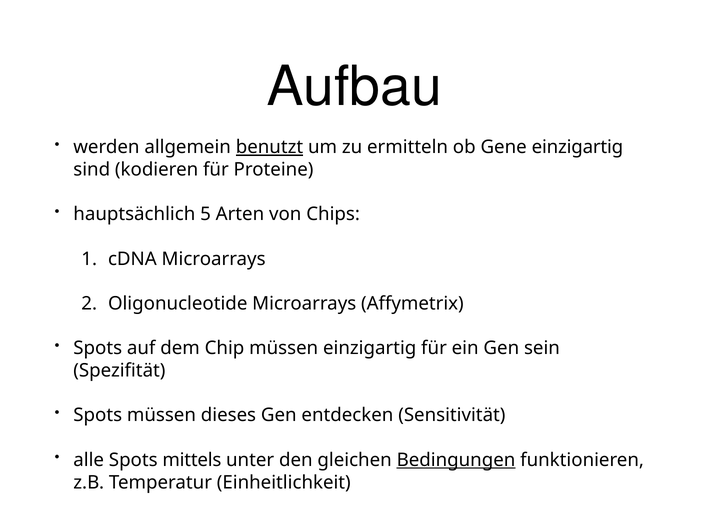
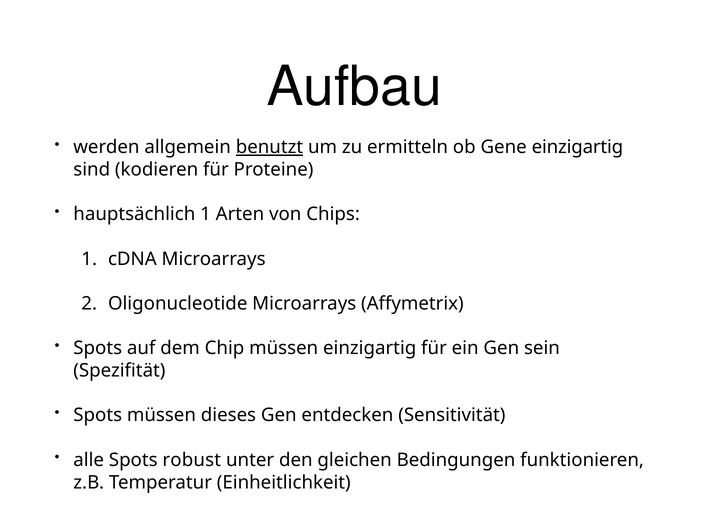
hauptsächlich 5: 5 -> 1
mittels: mittels -> robust
Bedingungen underline: present -> none
